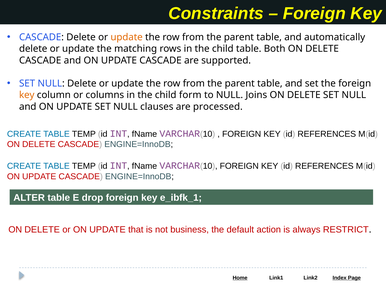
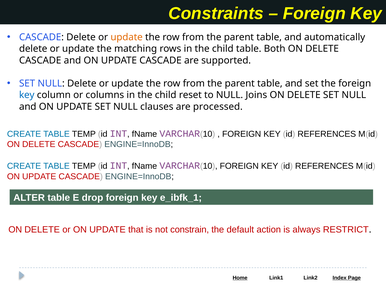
key at (27, 95) colour: orange -> blue
form: form -> reset
business: business -> constrain
